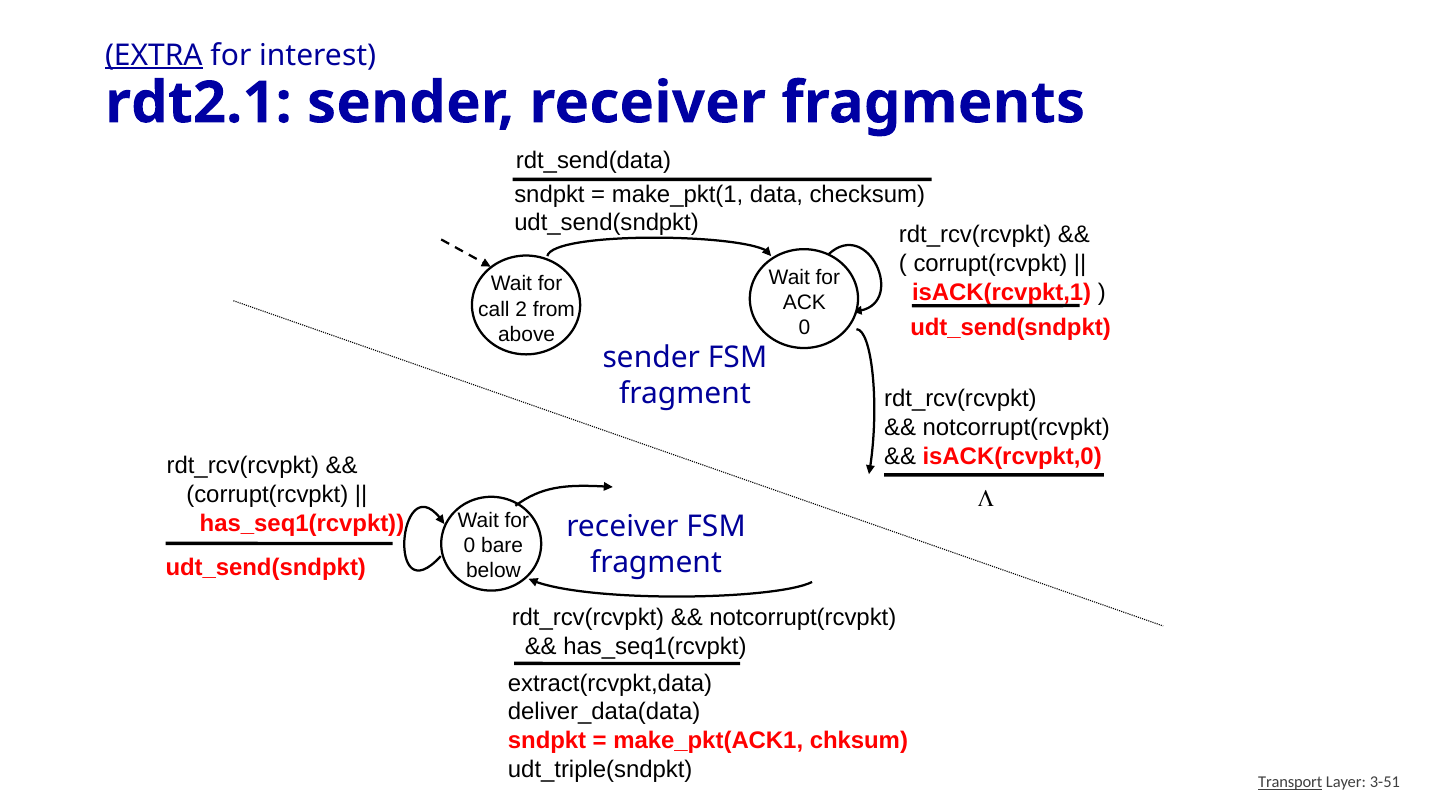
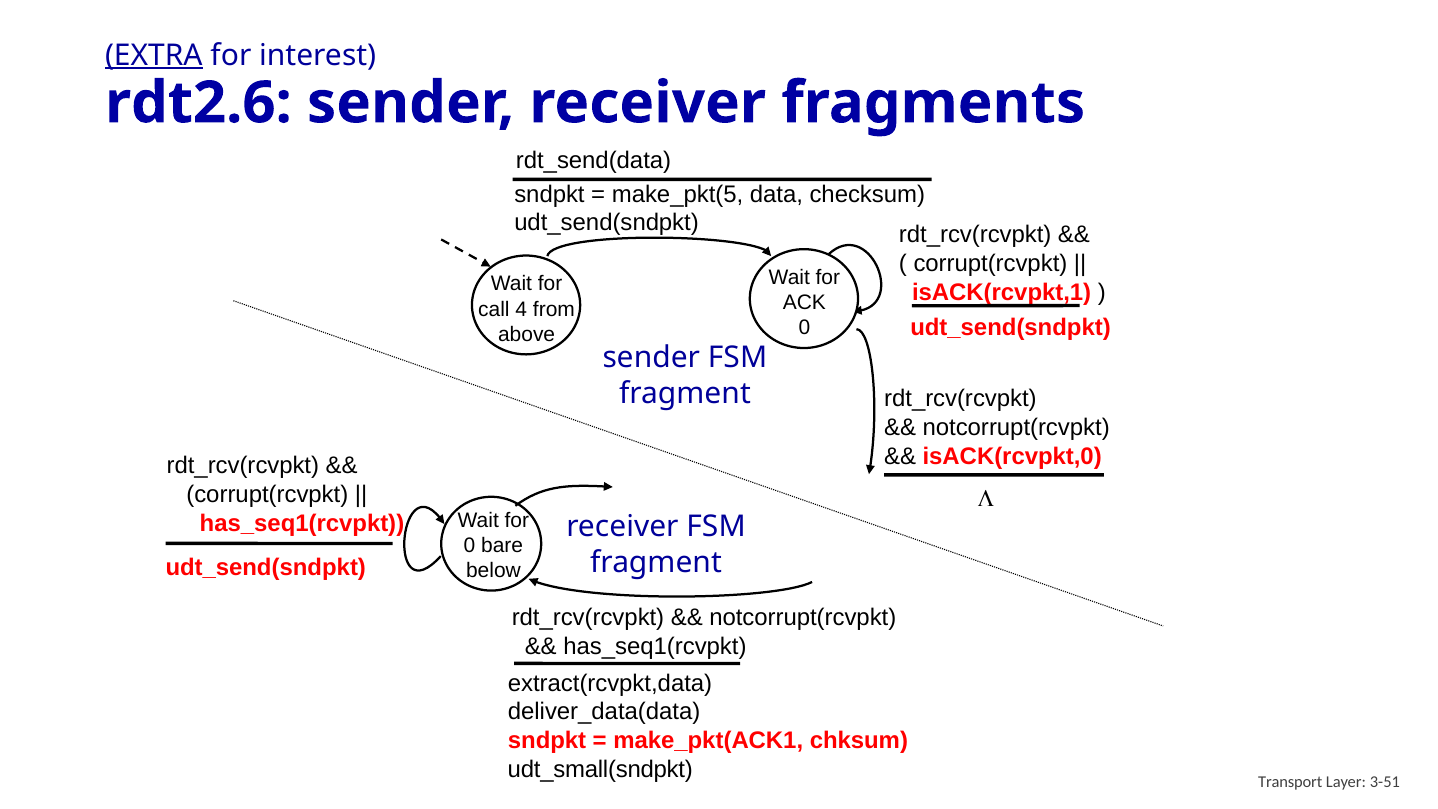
rdt2.1: rdt2.1 -> rdt2.6
make_pkt(1: make_pkt(1 -> make_pkt(5
2: 2 -> 4
udt_triple(sndpkt: udt_triple(sndpkt -> udt_small(sndpkt
Transport underline: present -> none
